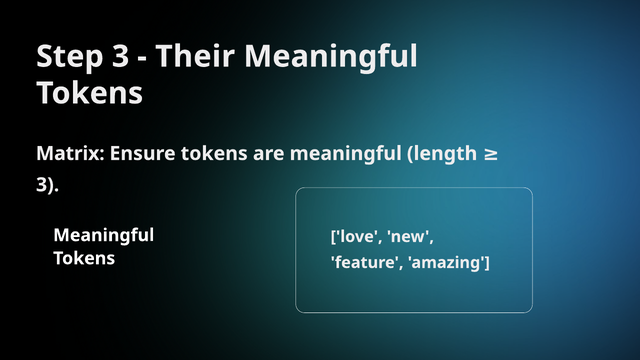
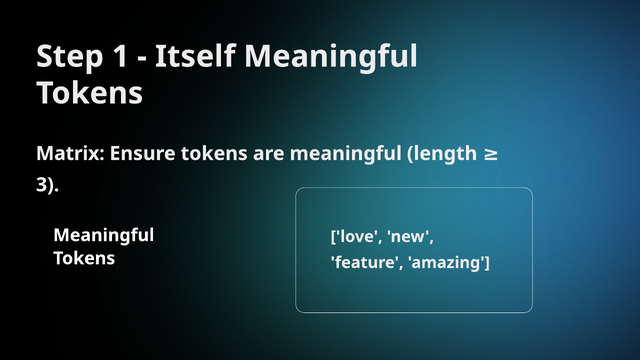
Step 3: 3 -> 1
Their: Their -> Itself
